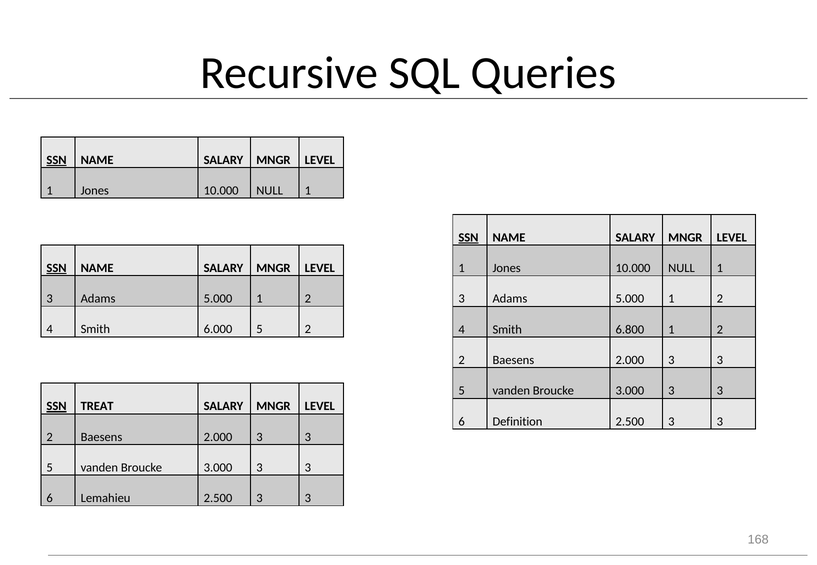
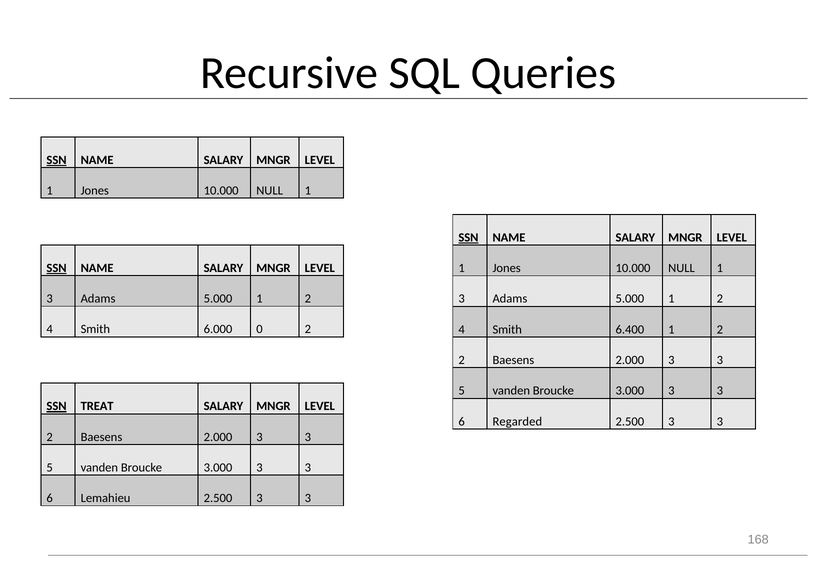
6.000 5: 5 -> 0
6.800: 6.800 -> 6.400
Definition: Definition -> Regarded
